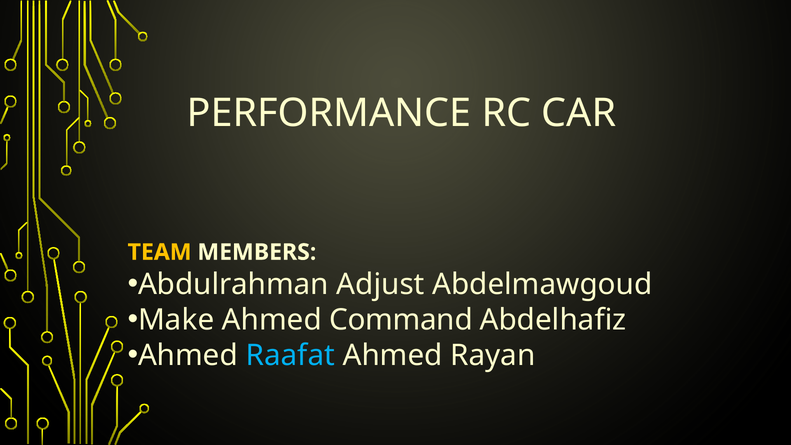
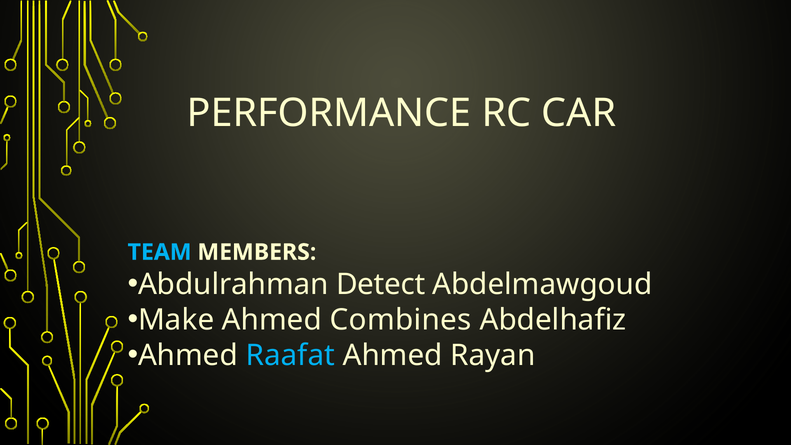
TEAM colour: yellow -> light blue
Adjust: Adjust -> Detect
Command: Command -> Combines
